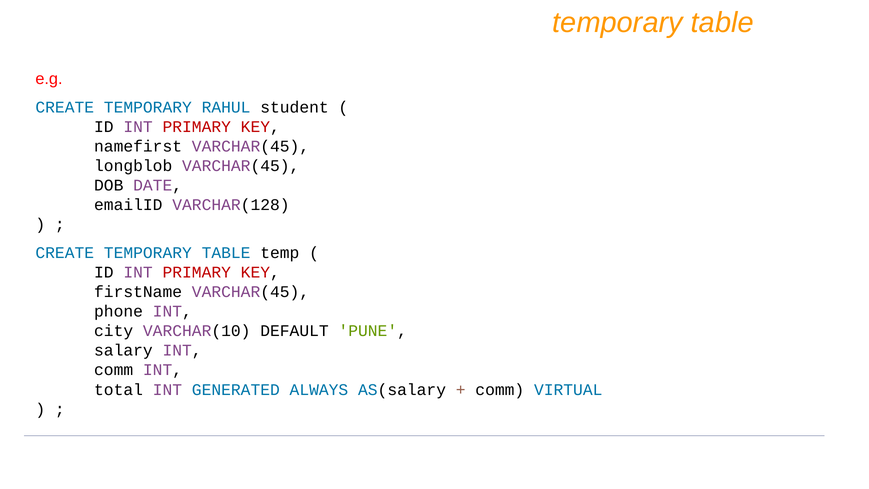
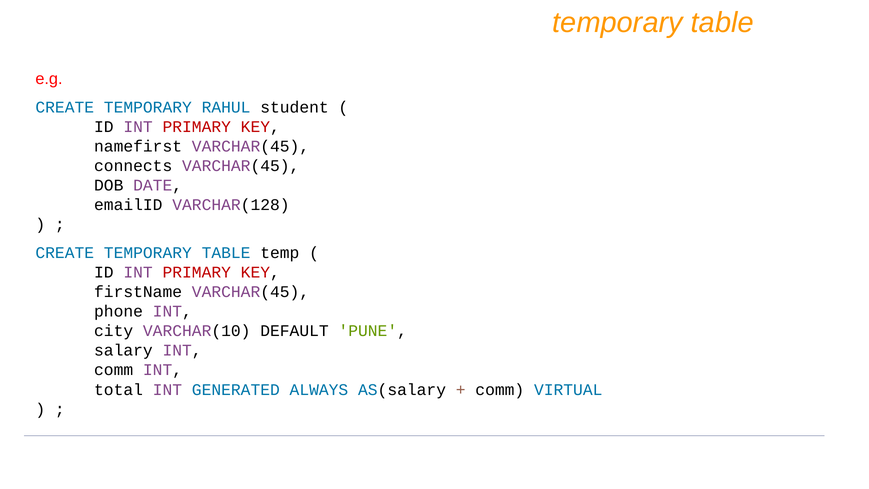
longblob: longblob -> connects
